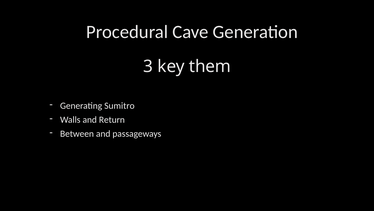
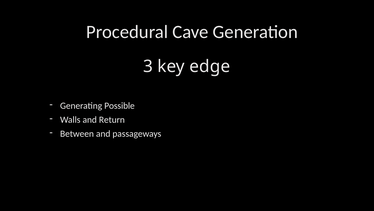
them: them -> edge
Sumitro: Sumitro -> Possible
